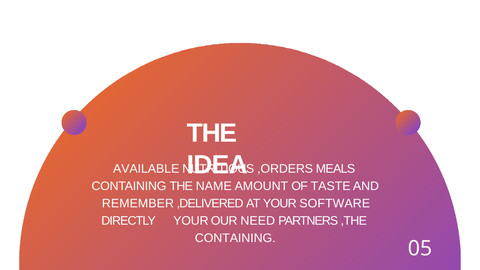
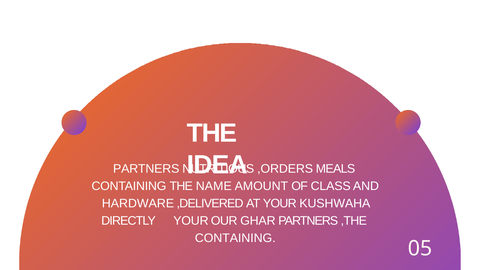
AVAILABLE at (146, 169): AVAILABLE -> PARTNERS
TASTE: TASTE -> CLASS
REMEMBER: REMEMBER -> HARDWARE
SOFTWARE: SOFTWARE -> KUSHWAHA
NEED: NEED -> GHAR
